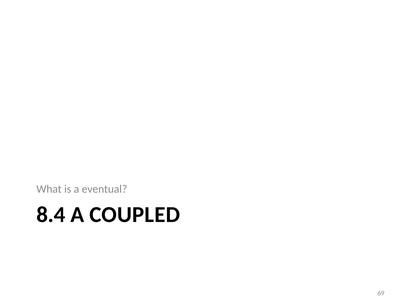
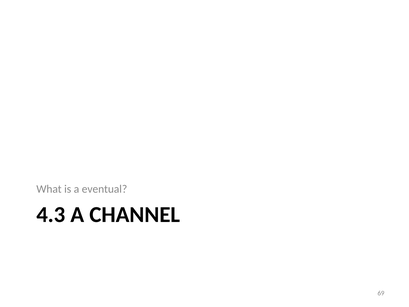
8.4: 8.4 -> 4.3
COUPLED: COUPLED -> CHANNEL
